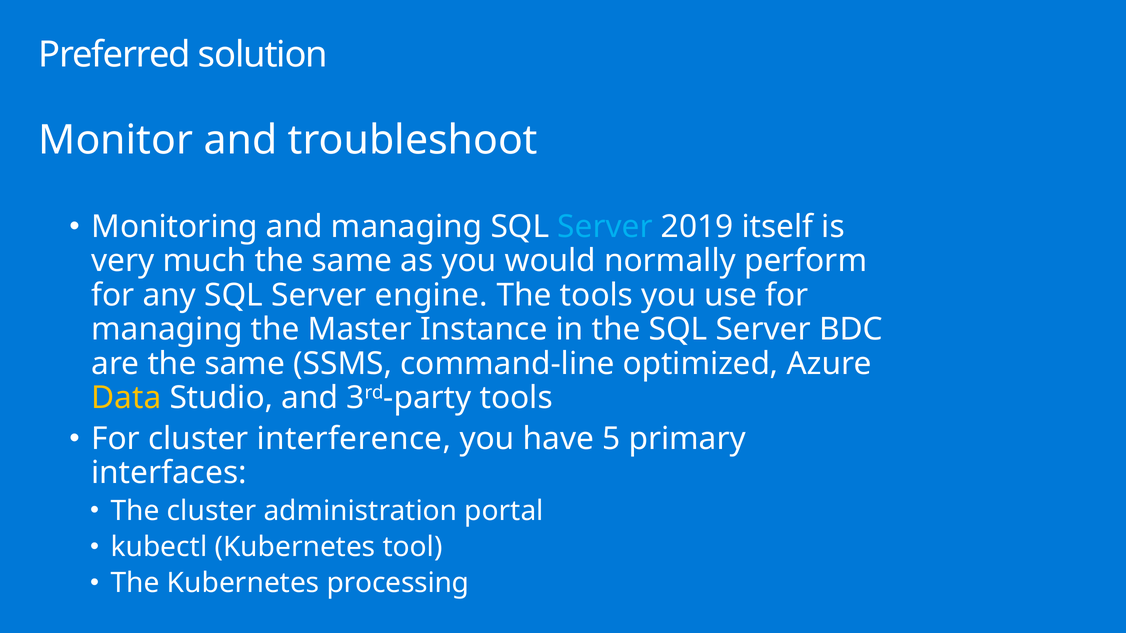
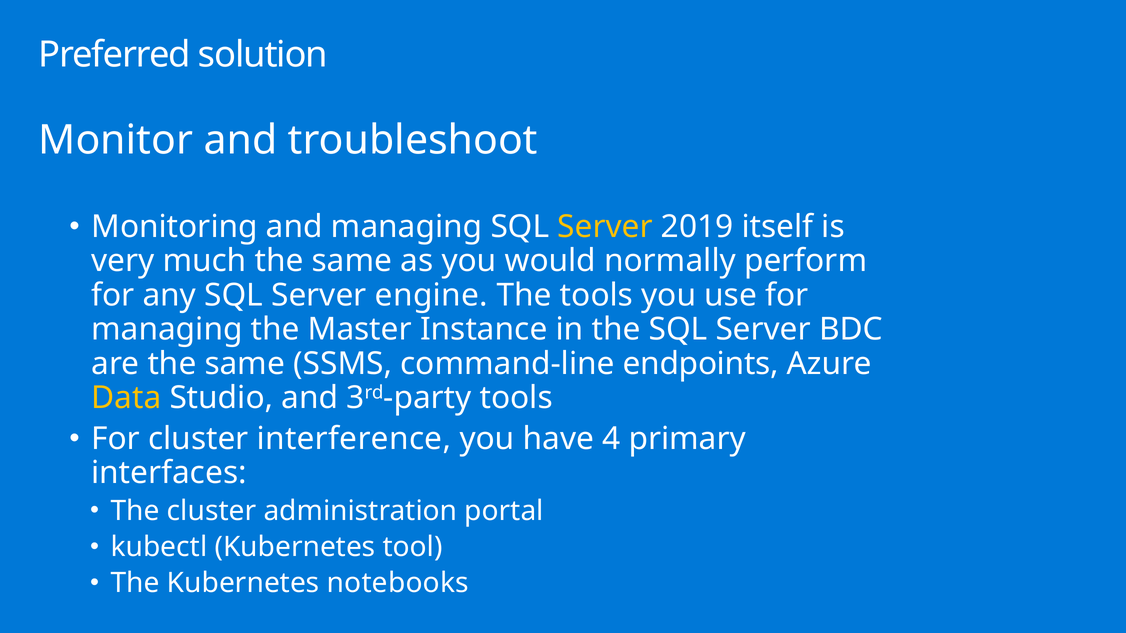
Server at (605, 227) colour: light blue -> yellow
optimized: optimized -> endpoints
5: 5 -> 4
processing: processing -> notebooks
